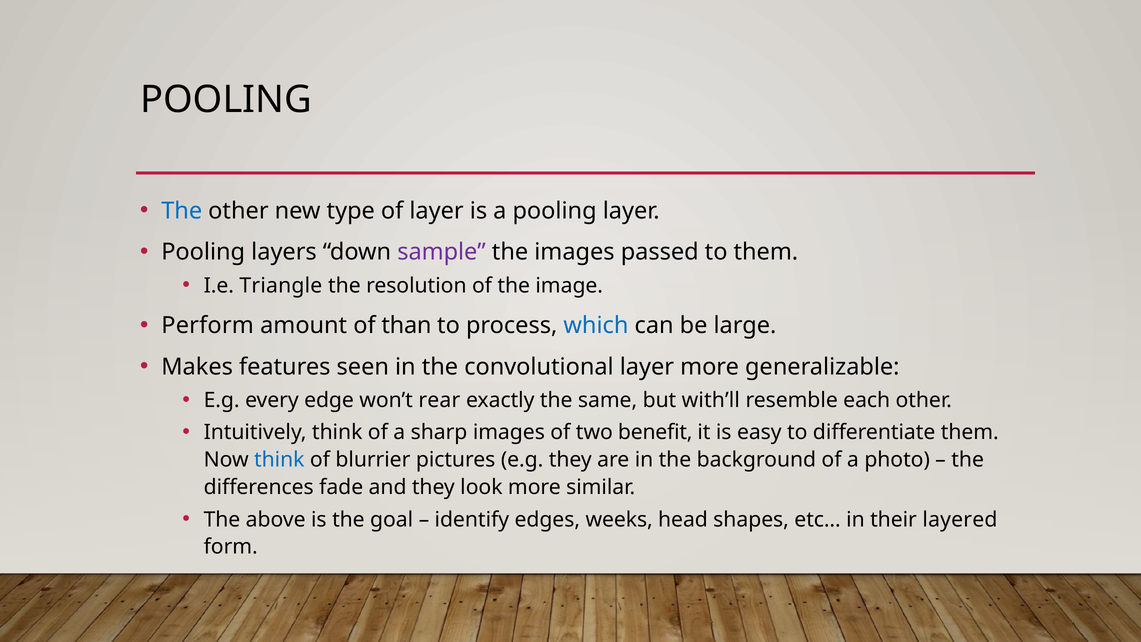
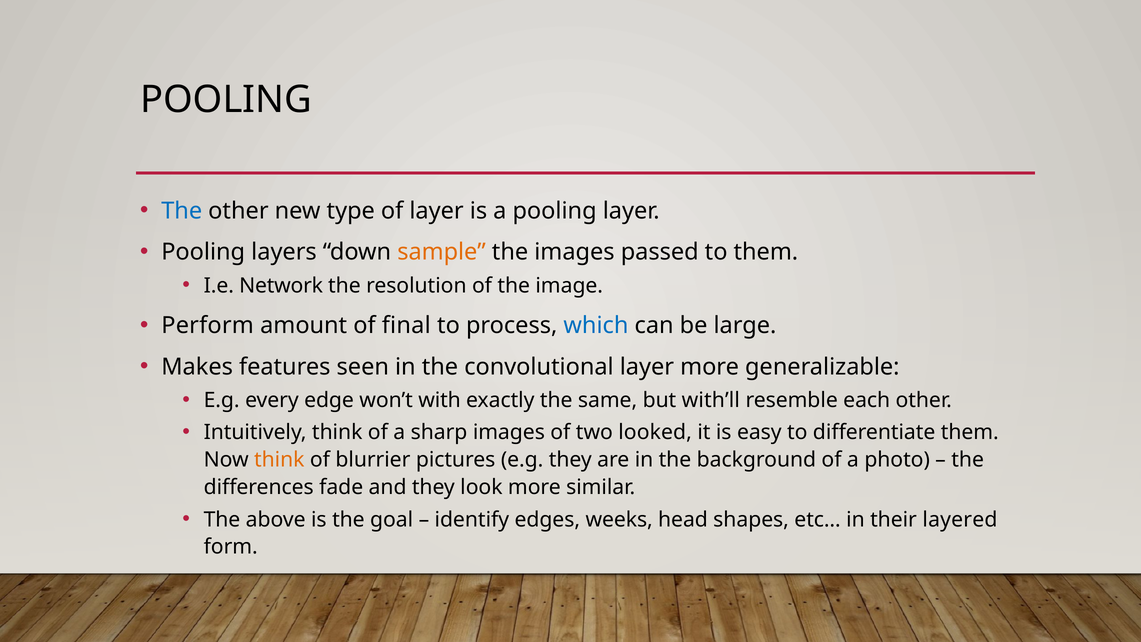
sample colour: purple -> orange
Triangle: Triangle -> Network
than: than -> final
rear: rear -> with
benefit: benefit -> looked
think at (279, 460) colour: blue -> orange
